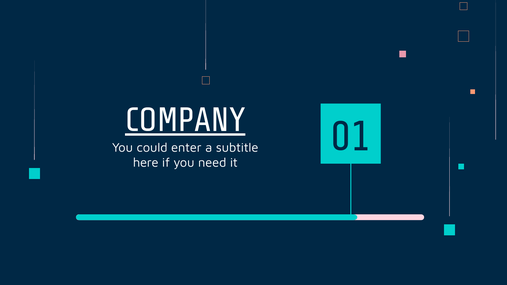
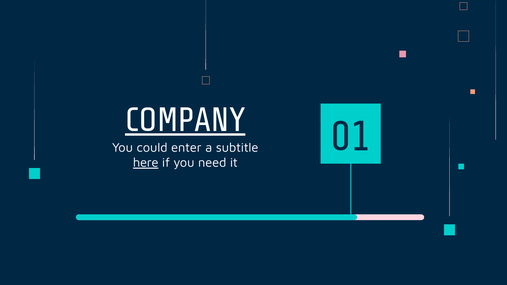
here underline: none -> present
